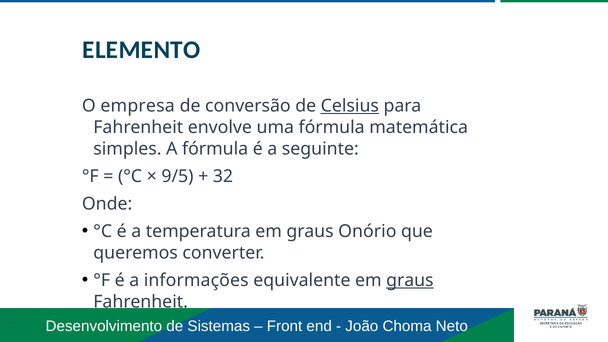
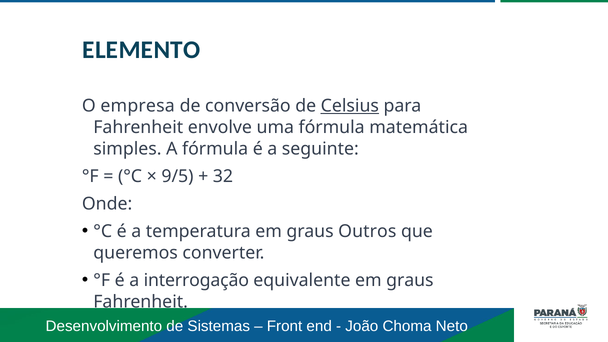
Onório: Onório -> Outros
informações: informações -> interrogação
graus at (410, 280) underline: present -> none
